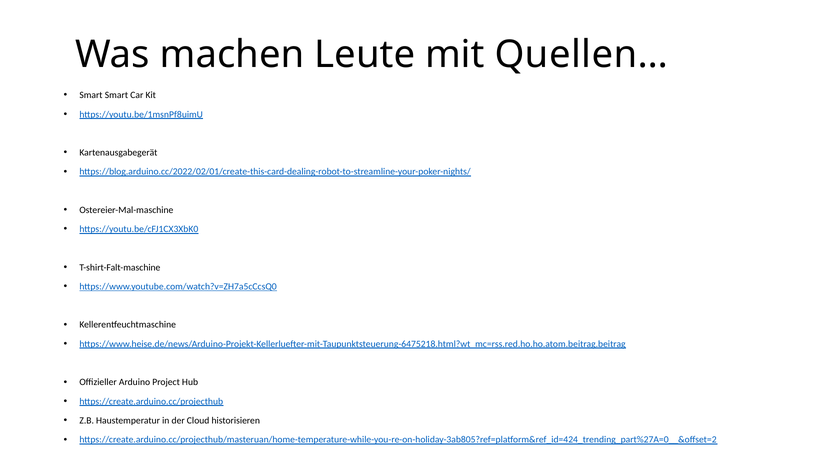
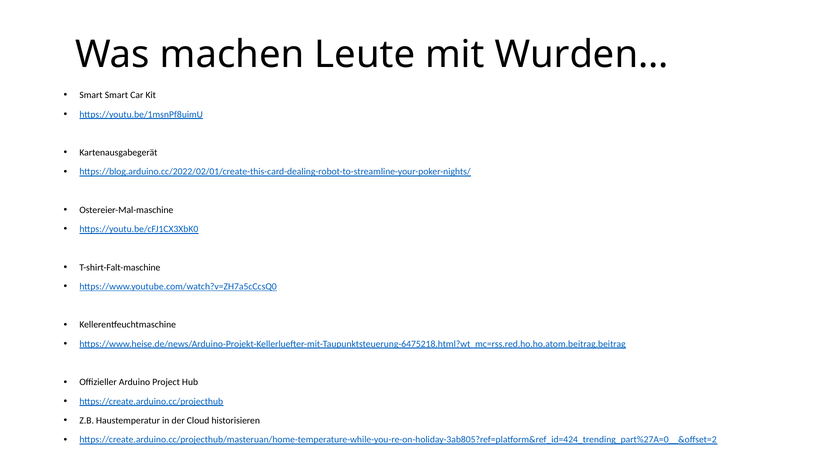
Quellen…: Quellen… -> Wurden…
